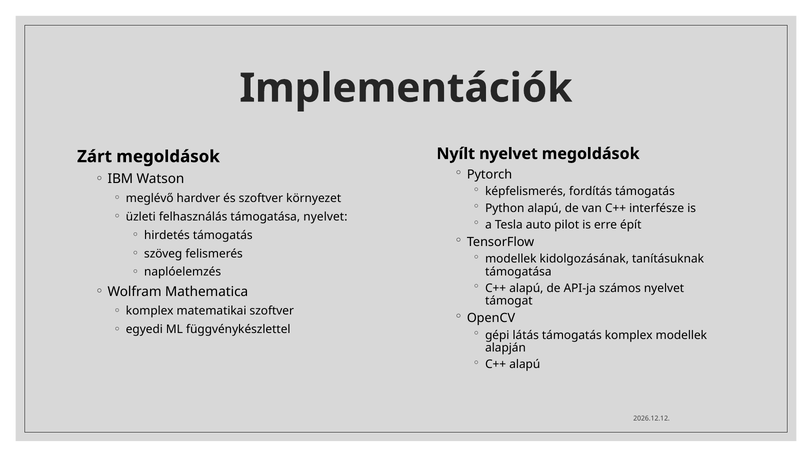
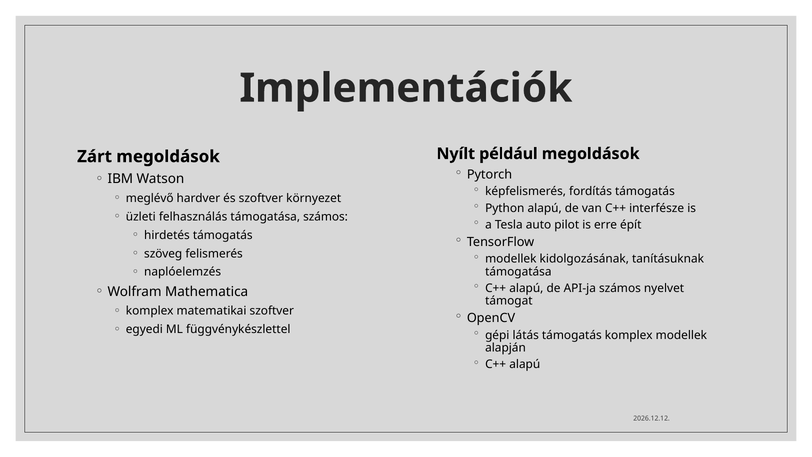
Nyílt nyelvet: nyelvet -> például
támogatása nyelvet: nyelvet -> számos
